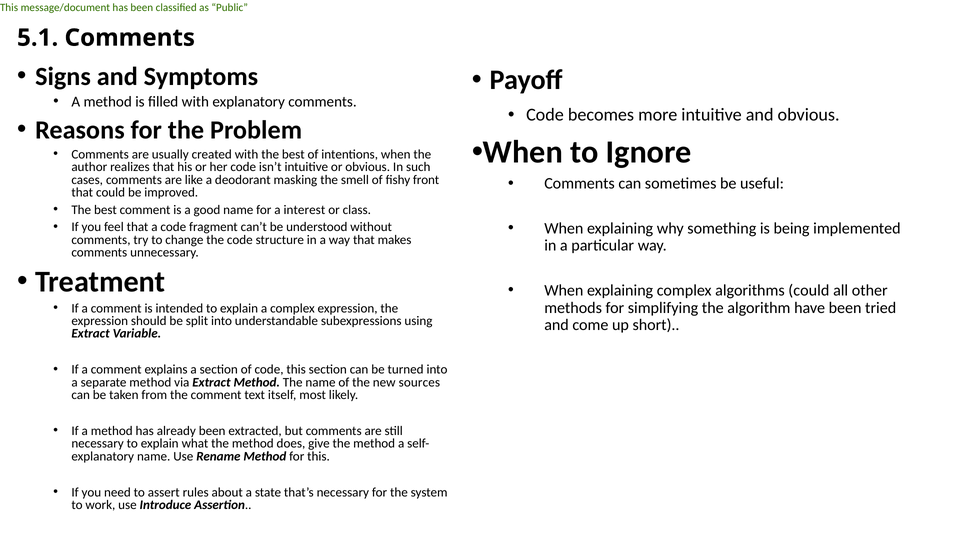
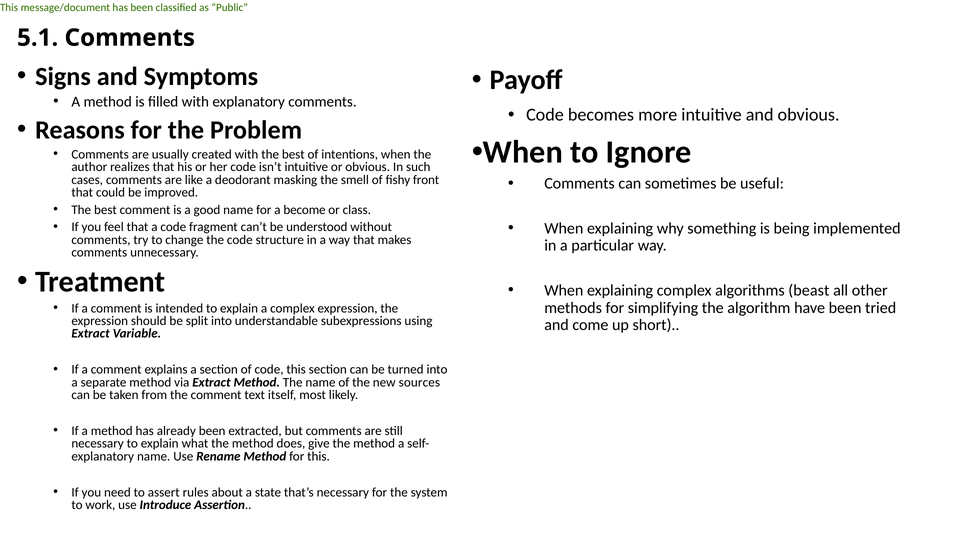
interest: interest -> become
algorithms could: could -> beast
